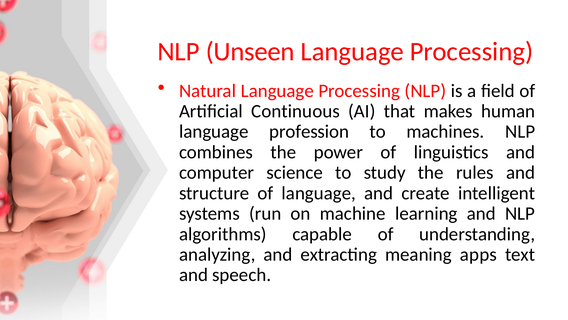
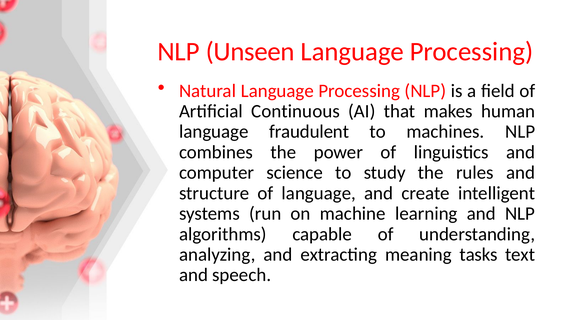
profession: profession -> fraudulent
apps: apps -> tasks
